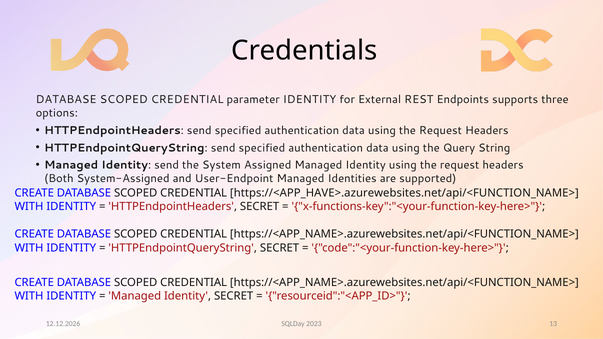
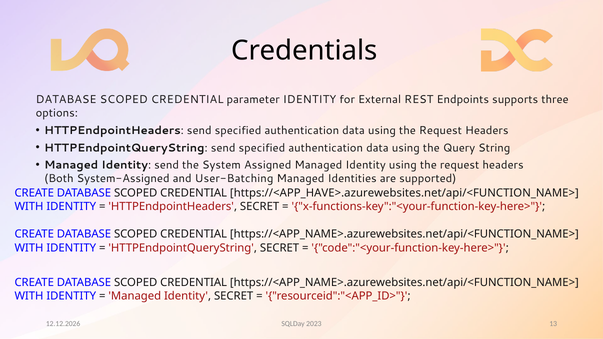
User-Endpoint: User-Endpoint -> User-Batching
